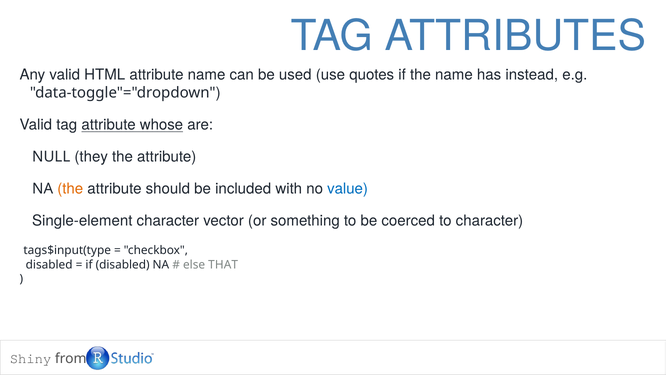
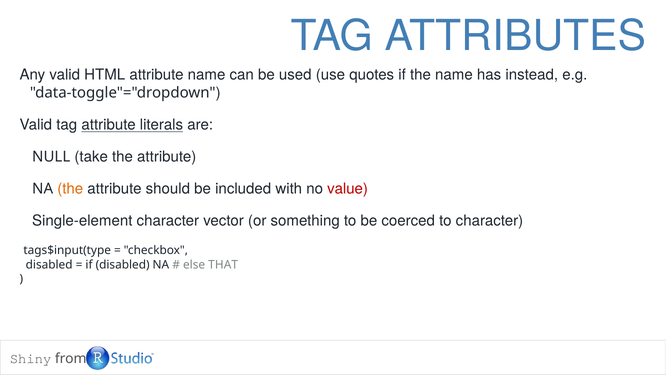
whose: whose -> literals
they: they -> take
value colour: blue -> red
